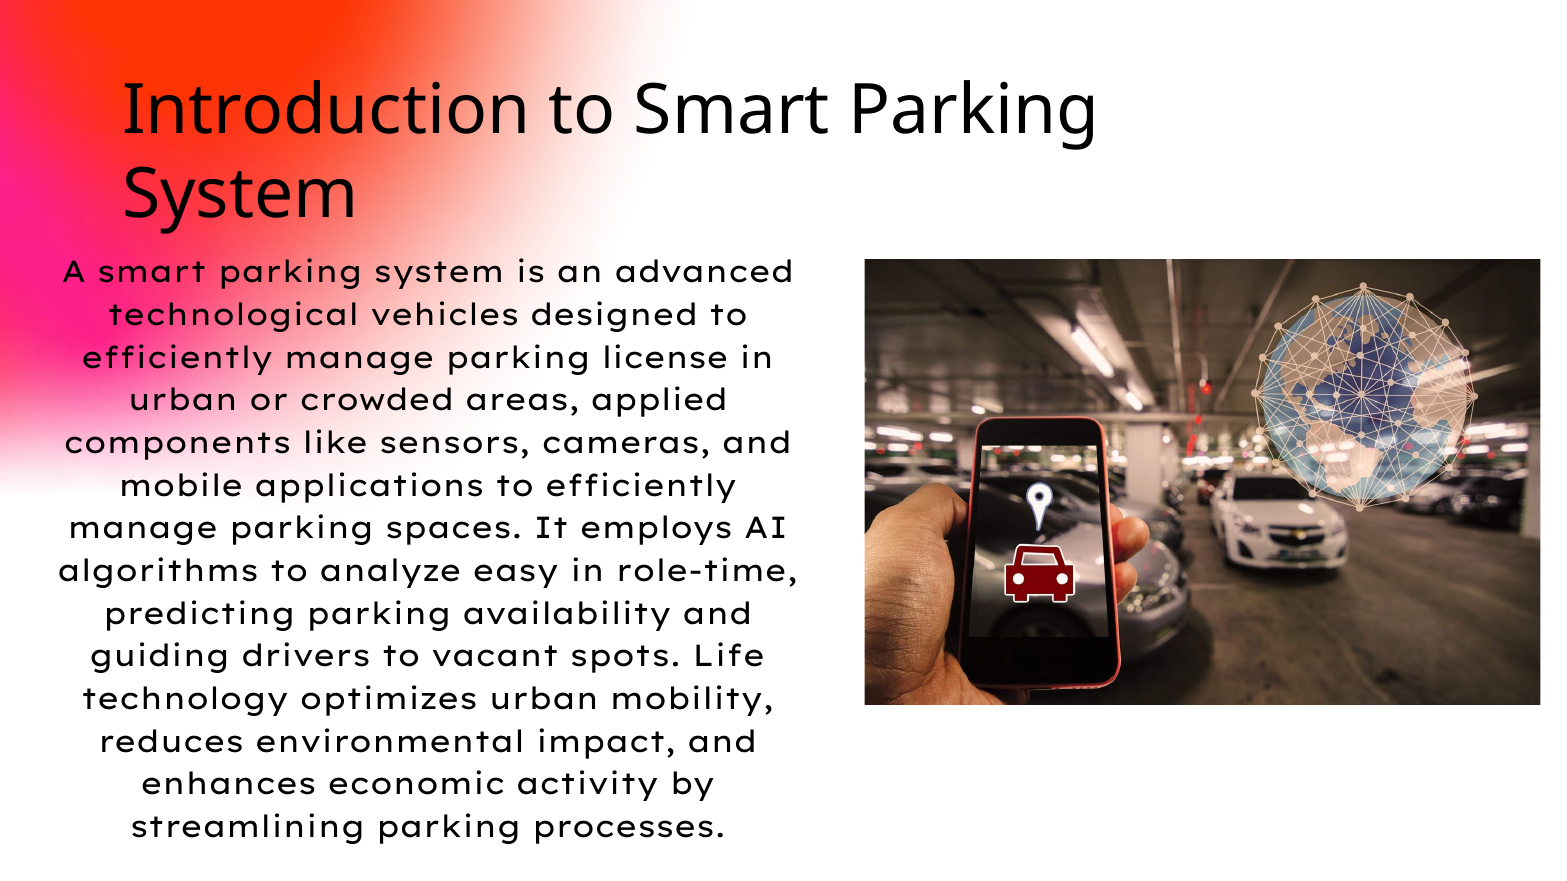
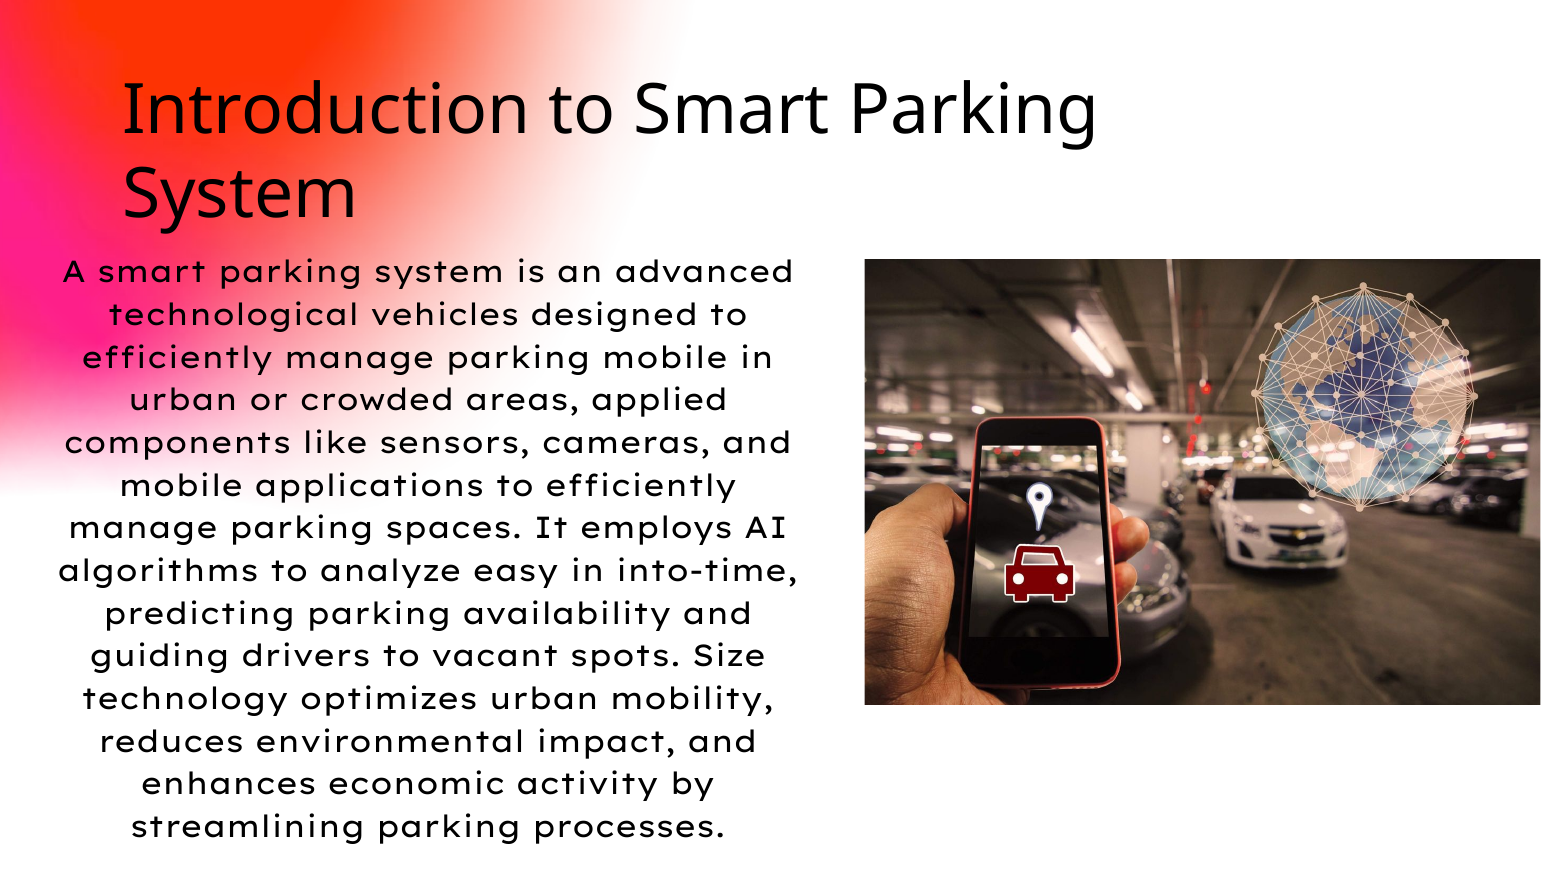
parking license: license -> mobile
role-time: role-time -> into-time
Life: Life -> Size
